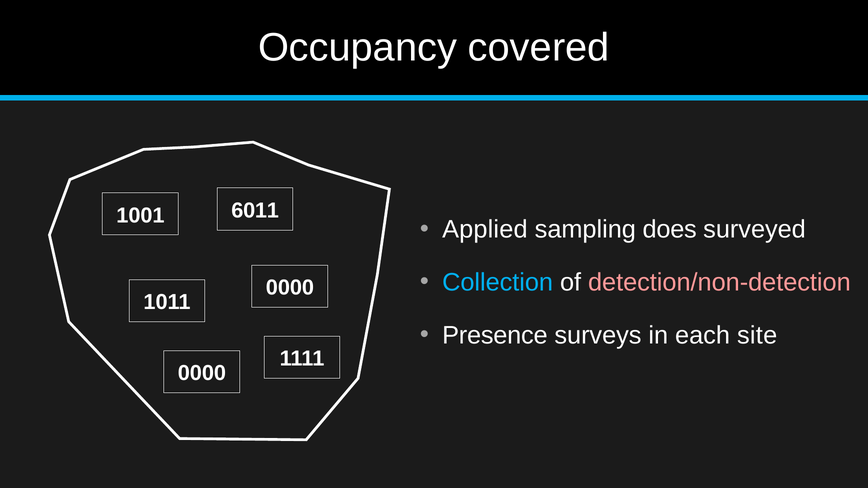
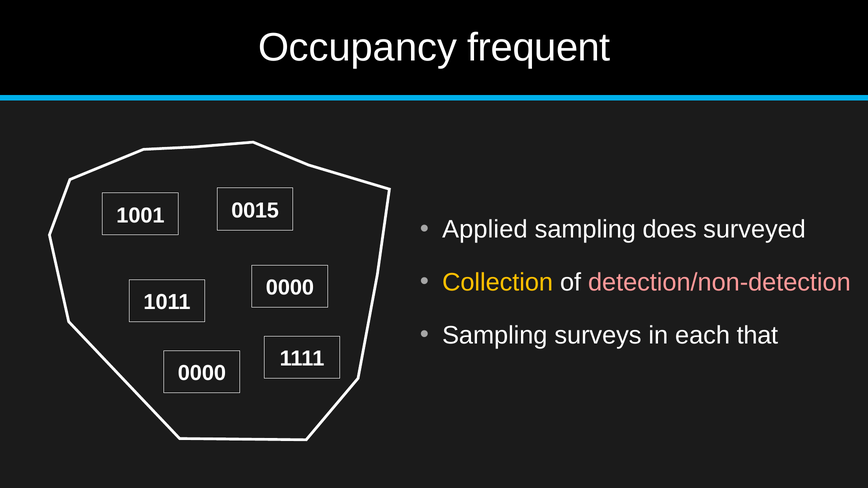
covered: covered -> frequent
6011: 6011 -> 0015
Collection colour: light blue -> yellow
Presence at (495, 336): Presence -> Sampling
site: site -> that
